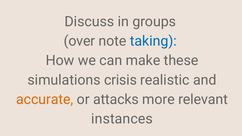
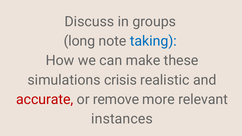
over: over -> long
accurate colour: orange -> red
attacks: attacks -> remove
